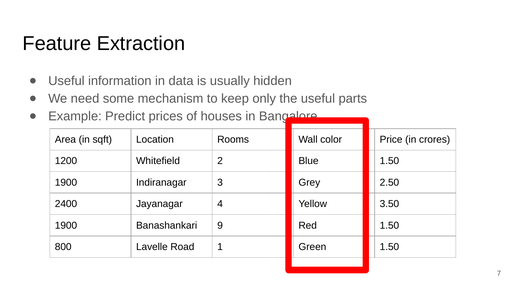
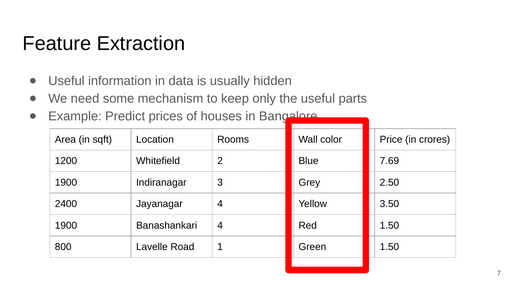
Blue 1.50: 1.50 -> 7.69
Banashankari 9: 9 -> 4
